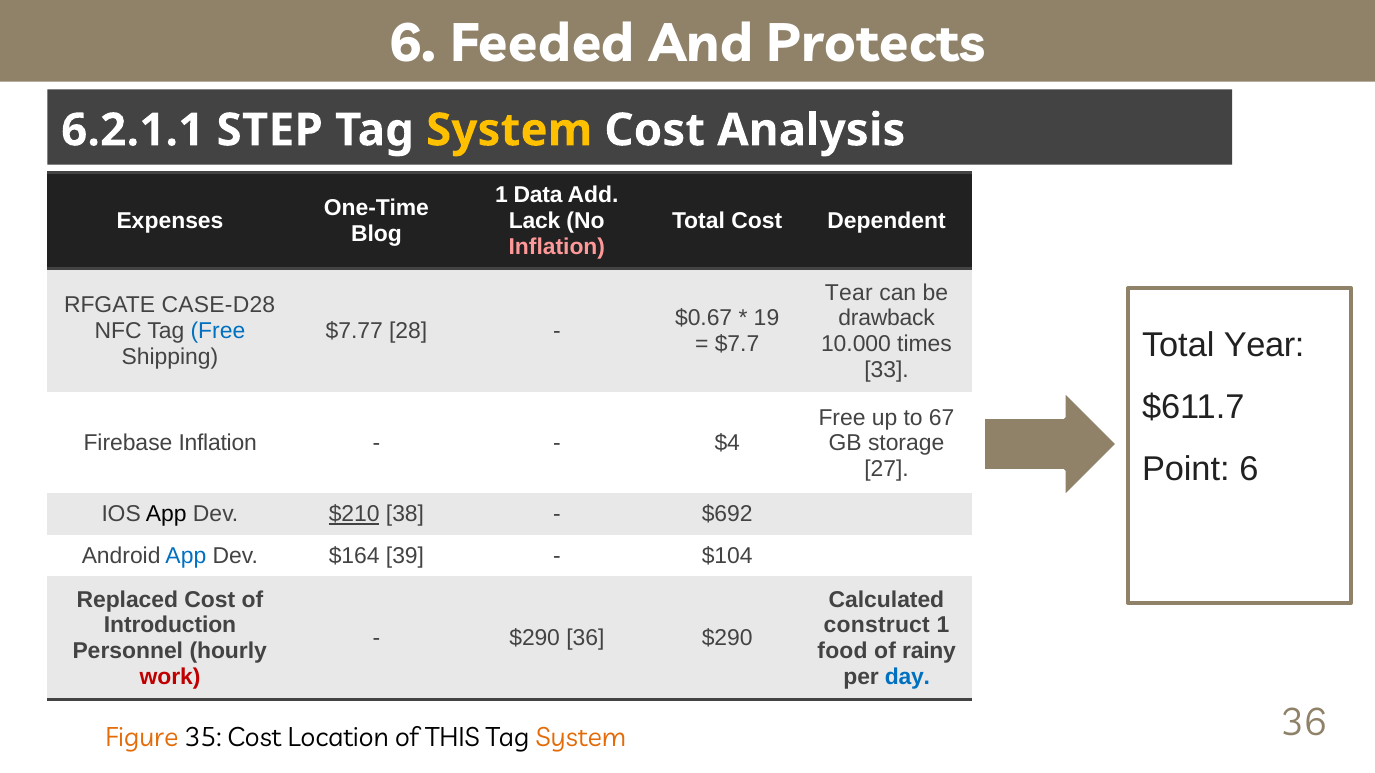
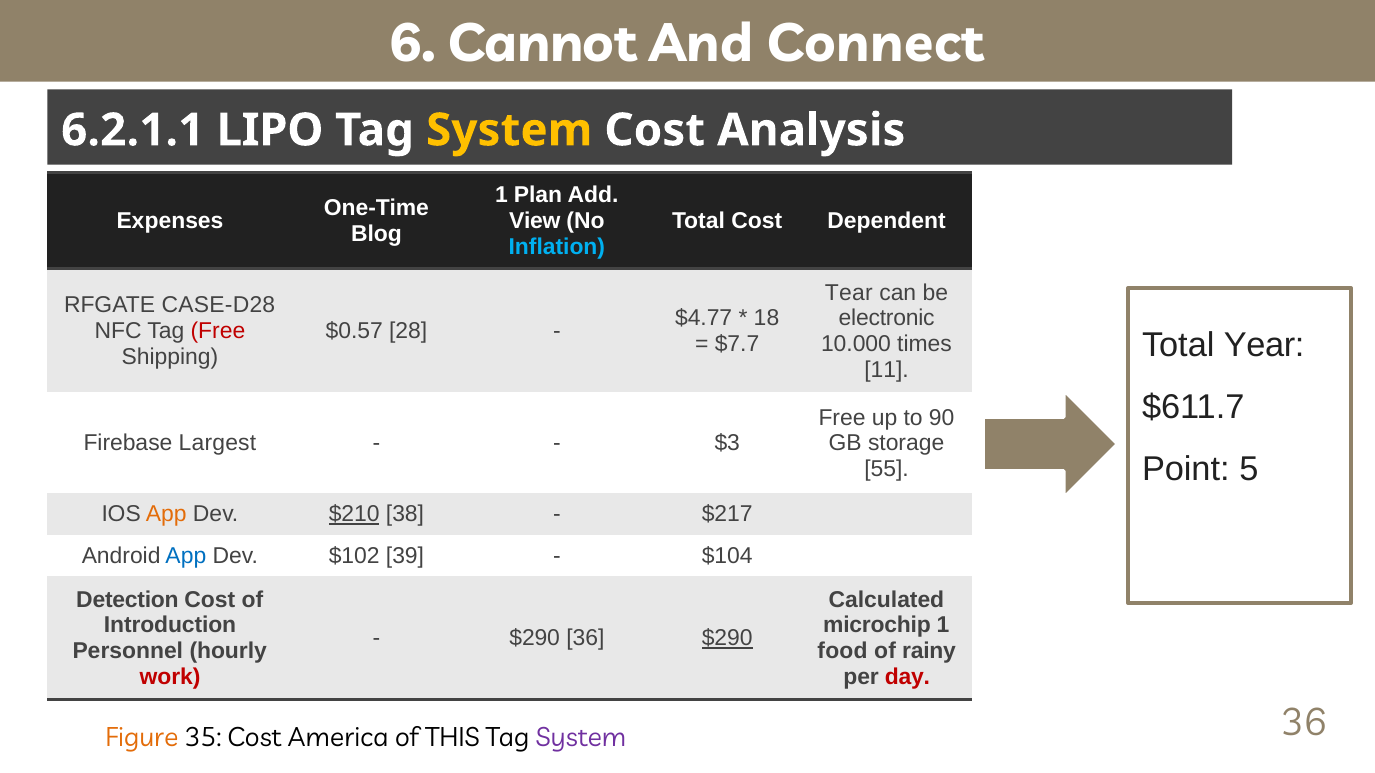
Feeded: Feeded -> Cannot
Protects: Protects -> Connect
STEP: STEP -> LIPO
Data: Data -> Plan
Lack: Lack -> View
Inflation at (557, 247) colour: pink -> light blue
$0.67: $0.67 -> $4.77
19: 19 -> 18
drawback: drawback -> electronic
Free at (218, 331) colour: blue -> red
$7.77: $7.77 -> $0.57
33: 33 -> 11
67: 67 -> 90
Firebase Inflation: Inflation -> Largest
$4: $4 -> $3
Point 6: 6 -> 5
27: 27 -> 55
App at (166, 515) colour: black -> orange
$692: $692 -> $217
$164: $164 -> $102
Replaced: Replaced -> Detection
construct: construct -> microchip
$290 at (727, 638) underline: none -> present
day colour: blue -> red
Location: Location -> America
System at (581, 738) colour: orange -> purple
